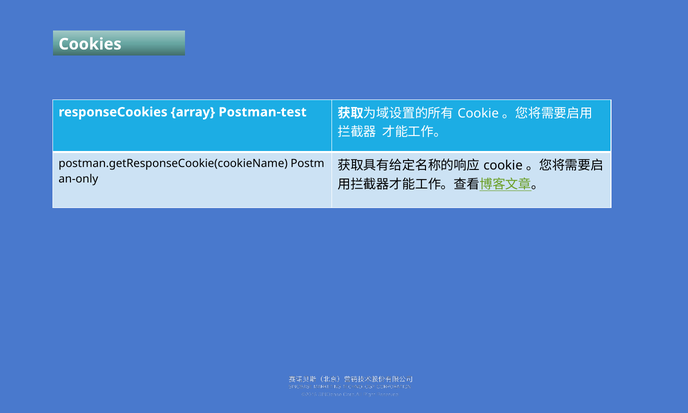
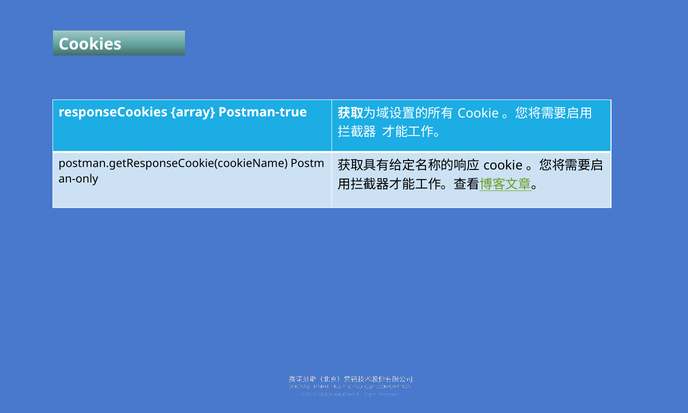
Postman-test: Postman-test -> Postman-true
